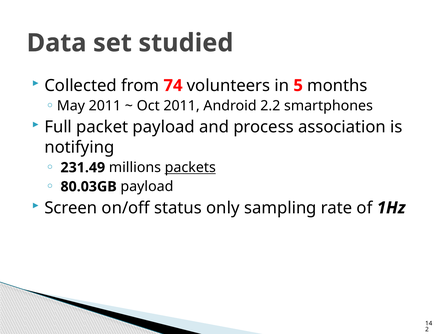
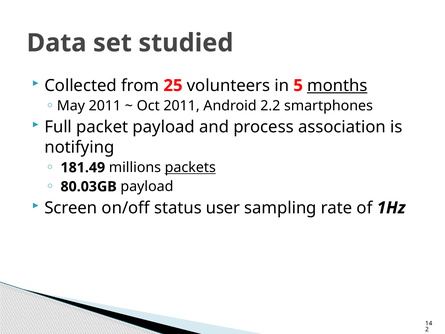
74: 74 -> 25
months underline: none -> present
231.49: 231.49 -> 181.49
only: only -> user
